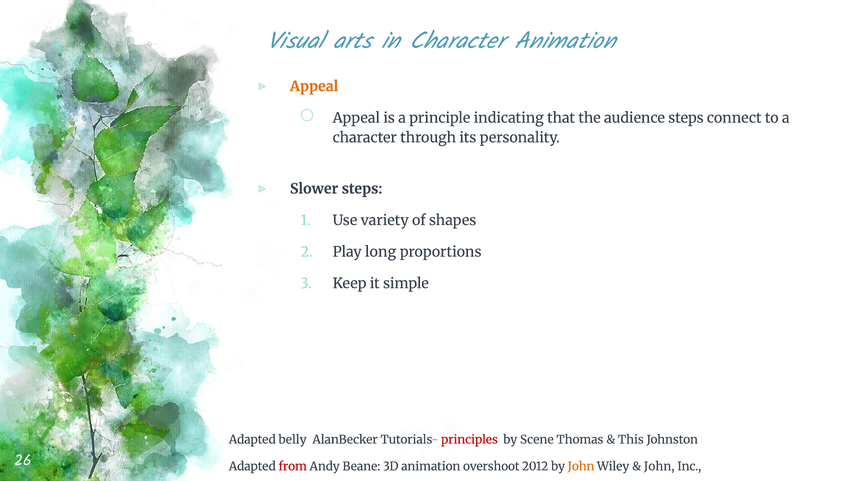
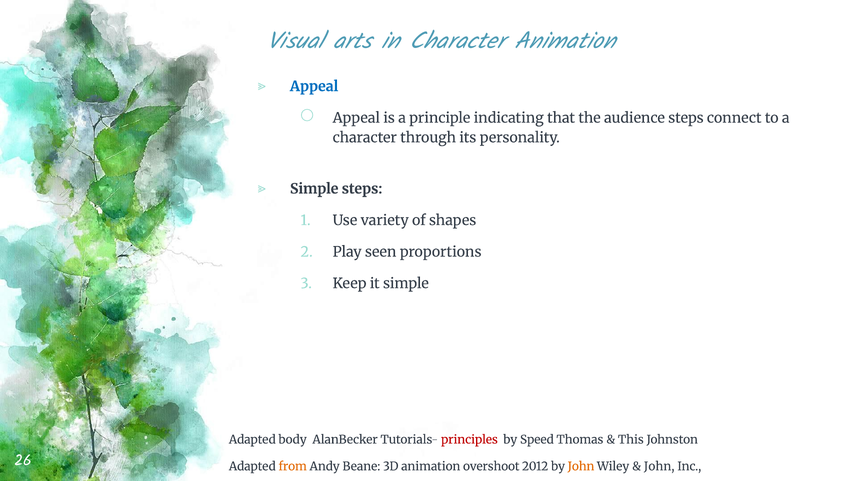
Appeal at (314, 86) colour: orange -> blue
Slower at (314, 189): Slower -> Simple
long: long -> seen
belly: belly -> body
Scene: Scene -> Speed
from colour: red -> orange
